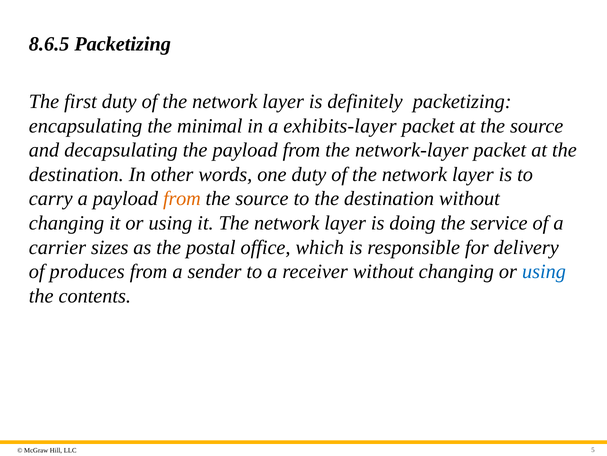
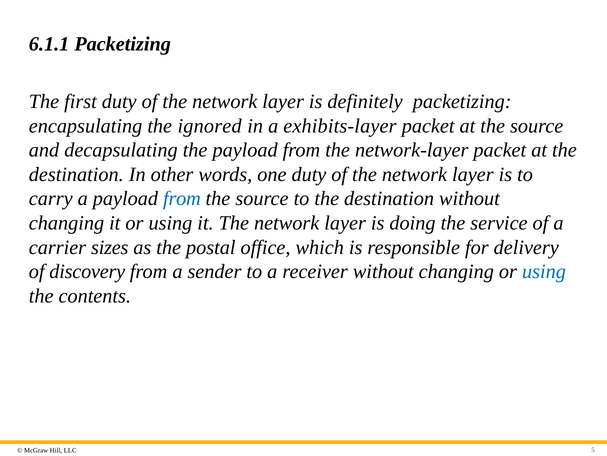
8.6.5: 8.6.5 -> 6.1.1
minimal: minimal -> ignored
from at (182, 198) colour: orange -> blue
produces: produces -> discovery
